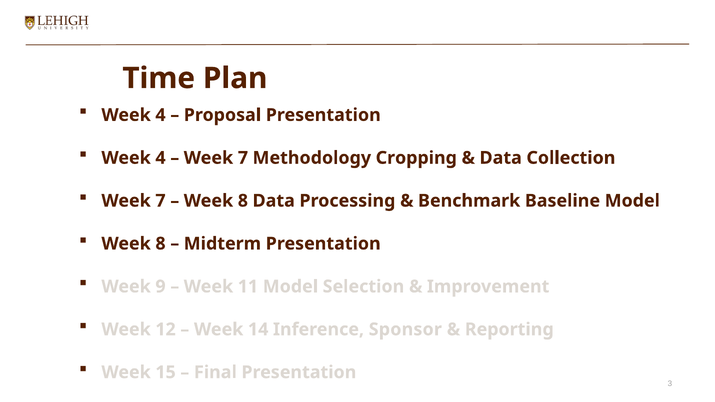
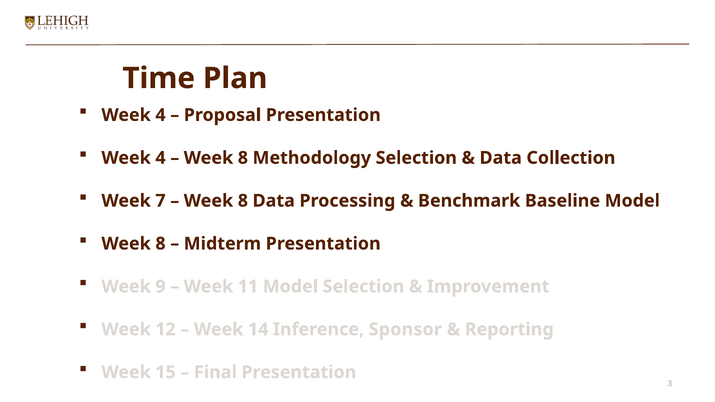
7 at (243, 158): 7 -> 8
Methodology Cropping: Cropping -> Selection
